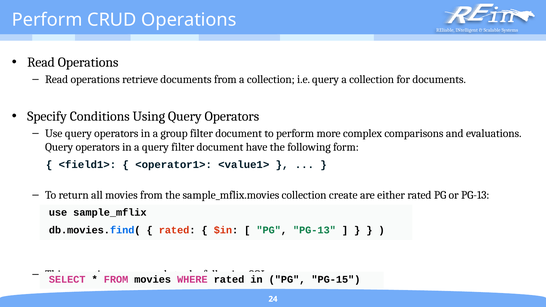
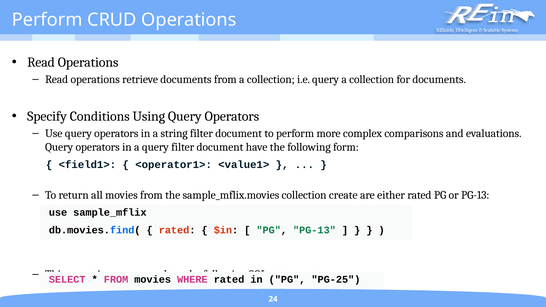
group: group -> string
PG-15: PG-15 -> PG-25
